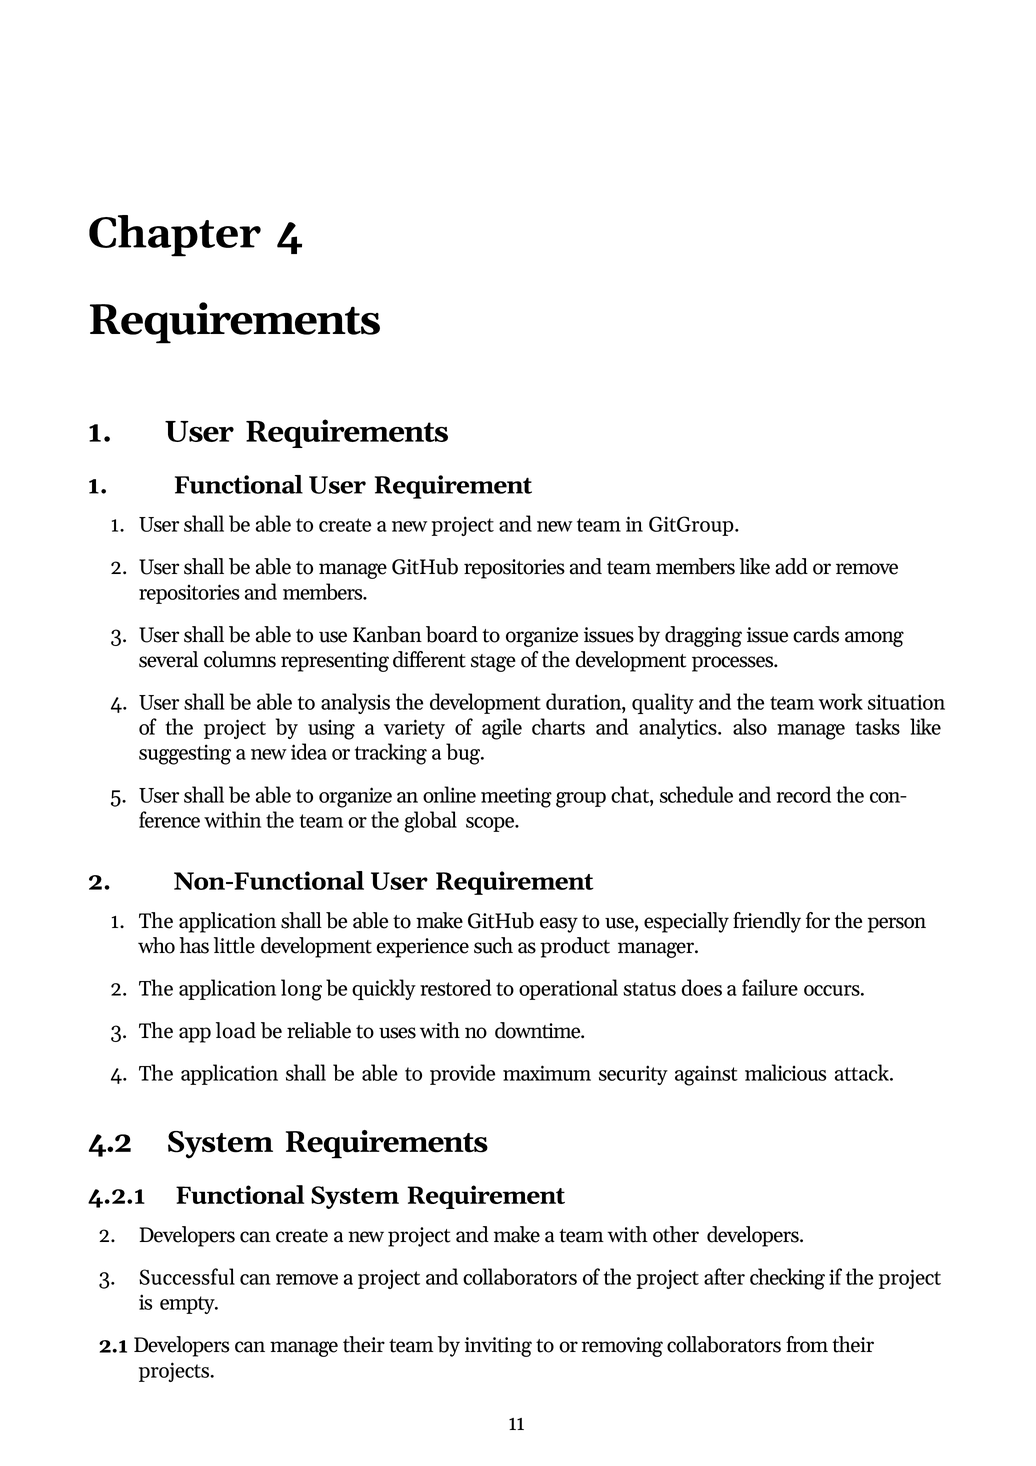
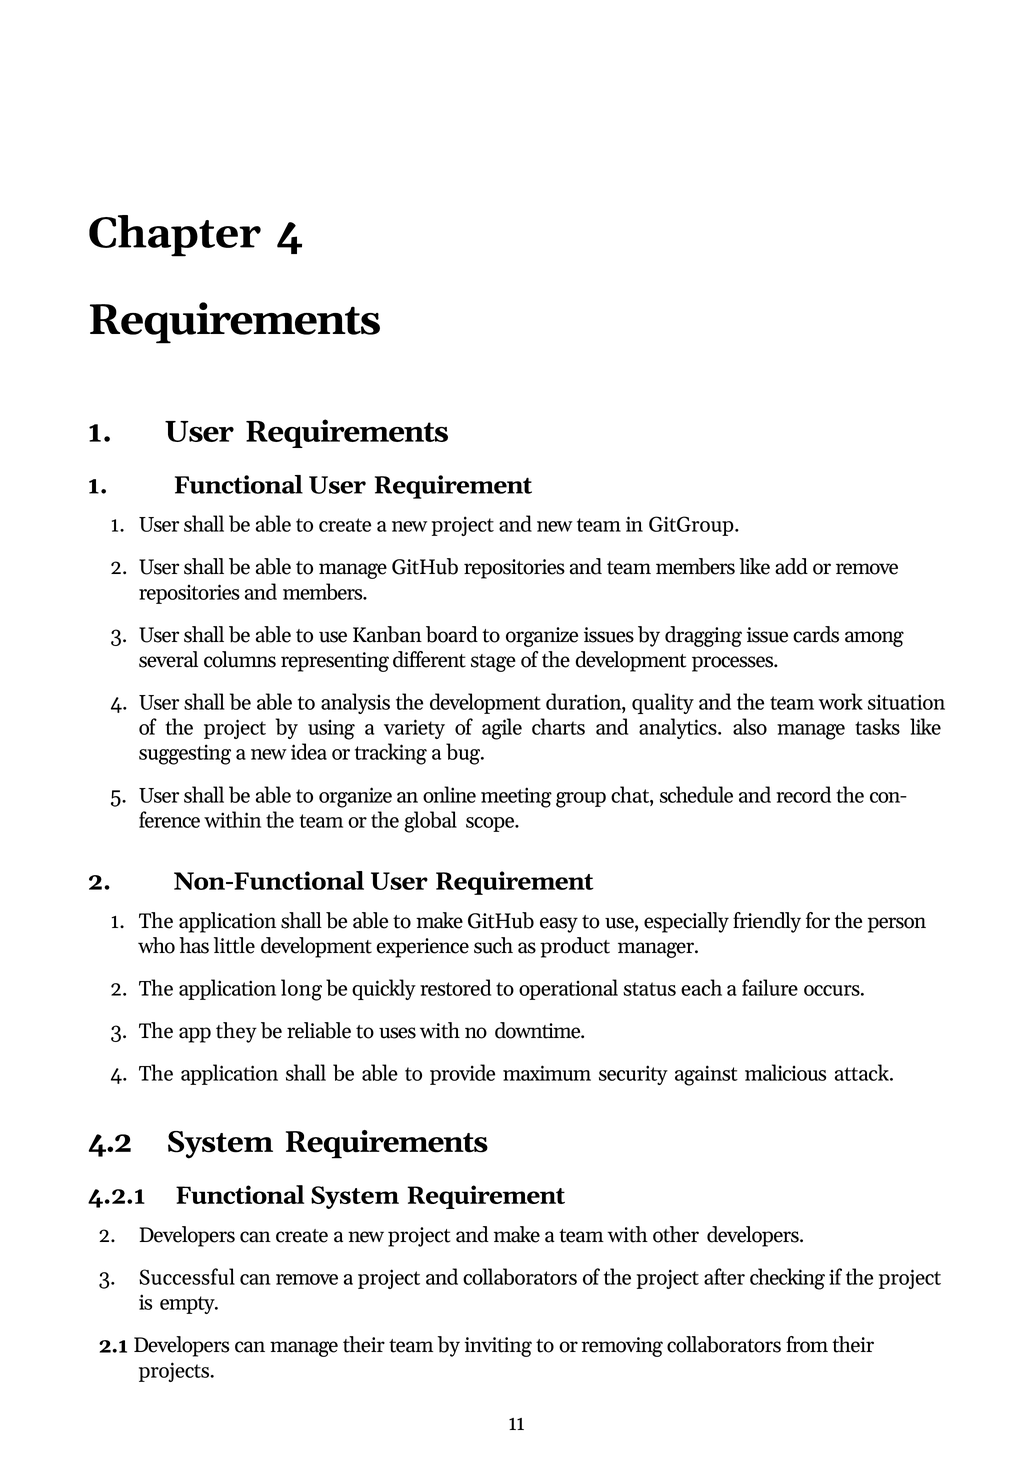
does: does -> each
load: load -> they
